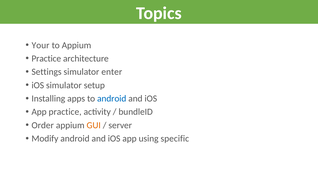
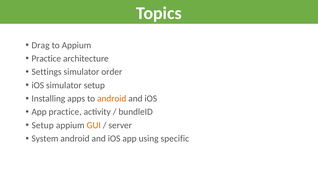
Your: Your -> Drag
enter: enter -> order
android at (112, 98) colour: blue -> orange
Order at (43, 125): Order -> Setup
Modify: Modify -> System
